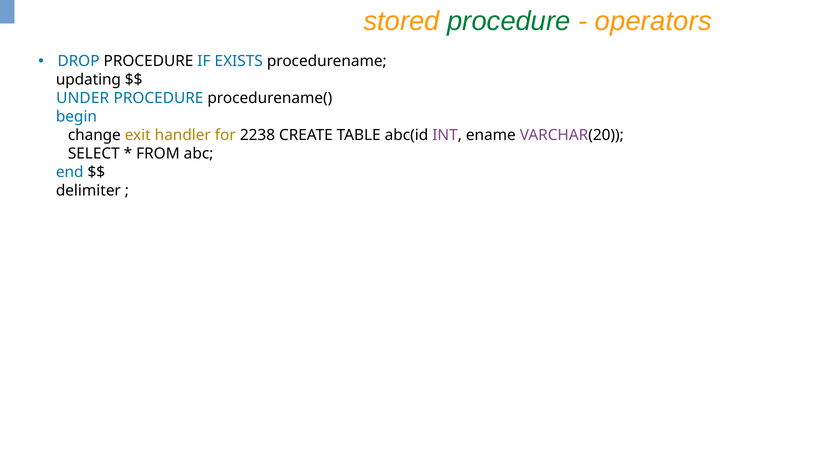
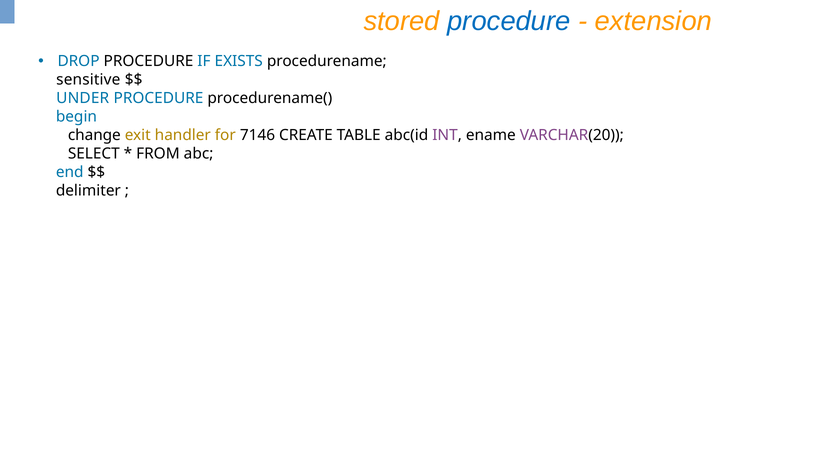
procedure at (509, 21) colour: green -> blue
operators: operators -> extension
updating: updating -> sensitive
2238: 2238 -> 7146
